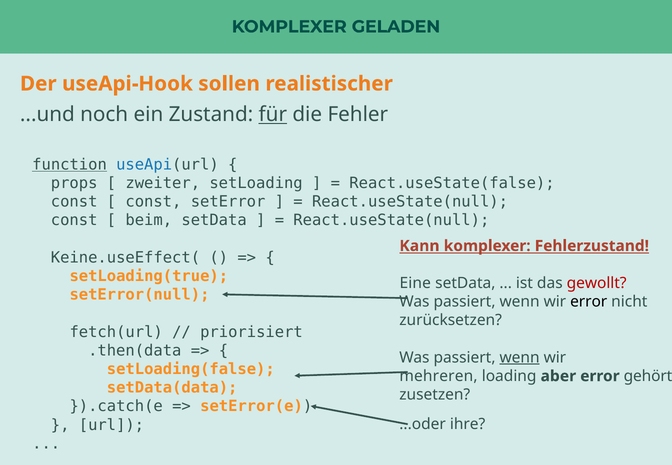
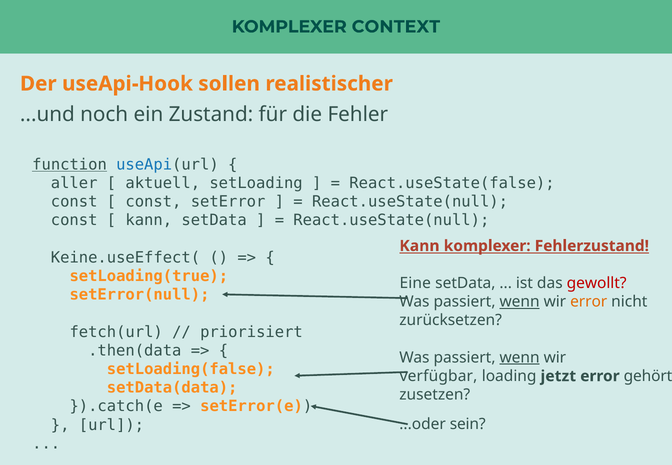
GELADEN: GELADEN -> CONTEXT
für underline: present -> none
props: props -> aller
zweiter: zweiter -> aktuell
beim at (149, 220): beim -> kann
wenn at (520, 302) underline: none -> present
error at (589, 302) colour: black -> orange
mehreren: mehreren -> verfügbar
aber: aber -> jetzt
ihre: ihre -> sein
